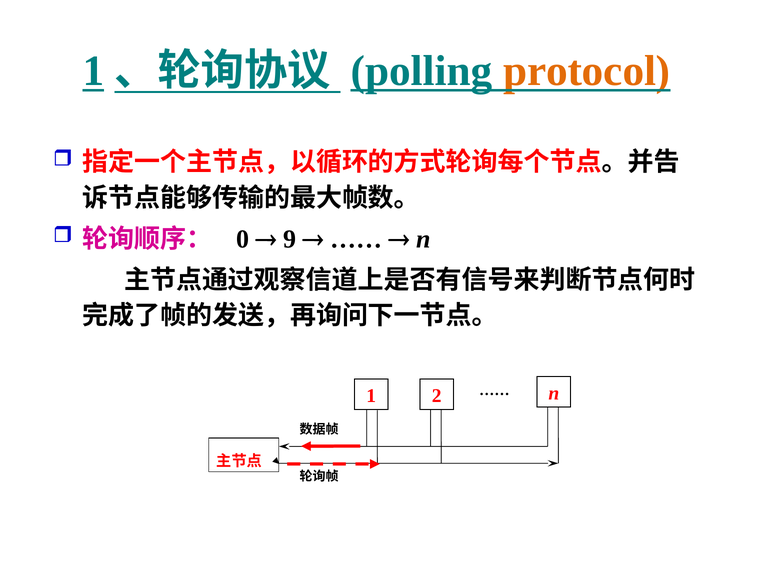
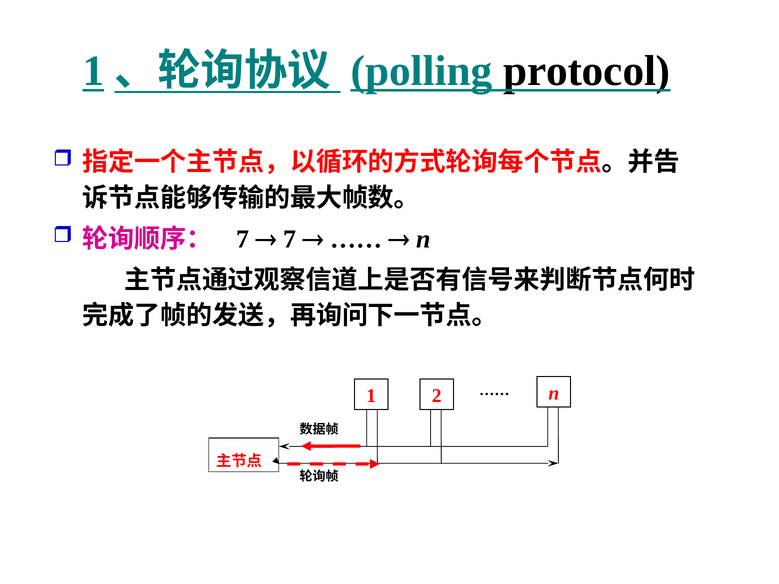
protocol colour: orange -> black
0 at (243, 239): 0 -> 7
9 at (290, 239): 9 -> 7
